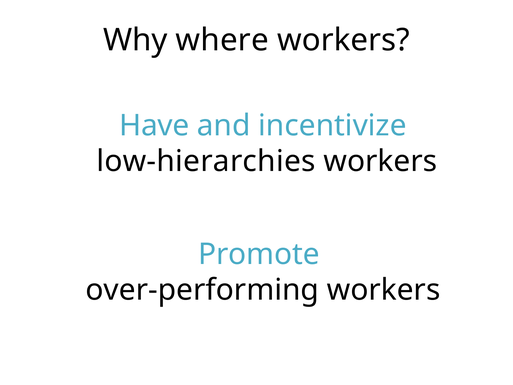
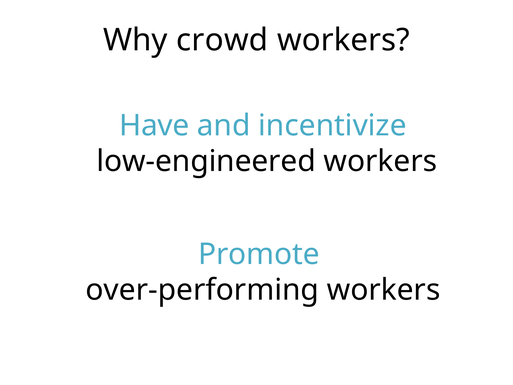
where: where -> crowd
low-hierarchies: low-hierarchies -> low-engineered
